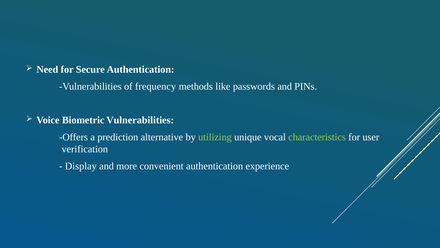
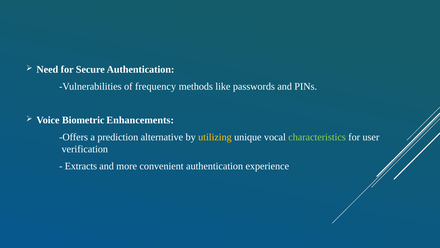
Biometric Vulnerabilities: Vulnerabilities -> Enhancements
utilizing colour: light green -> yellow
Display: Display -> Extracts
